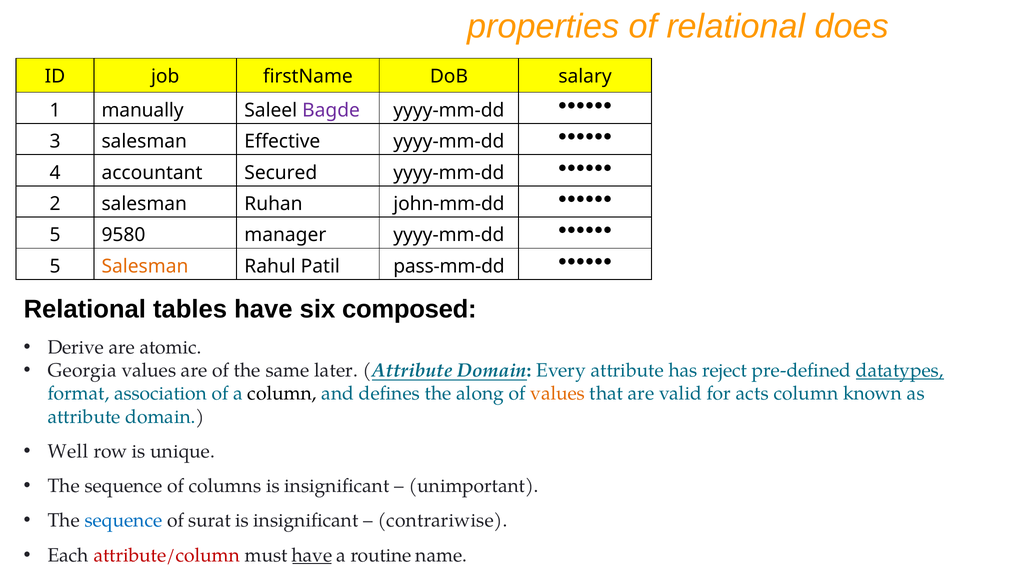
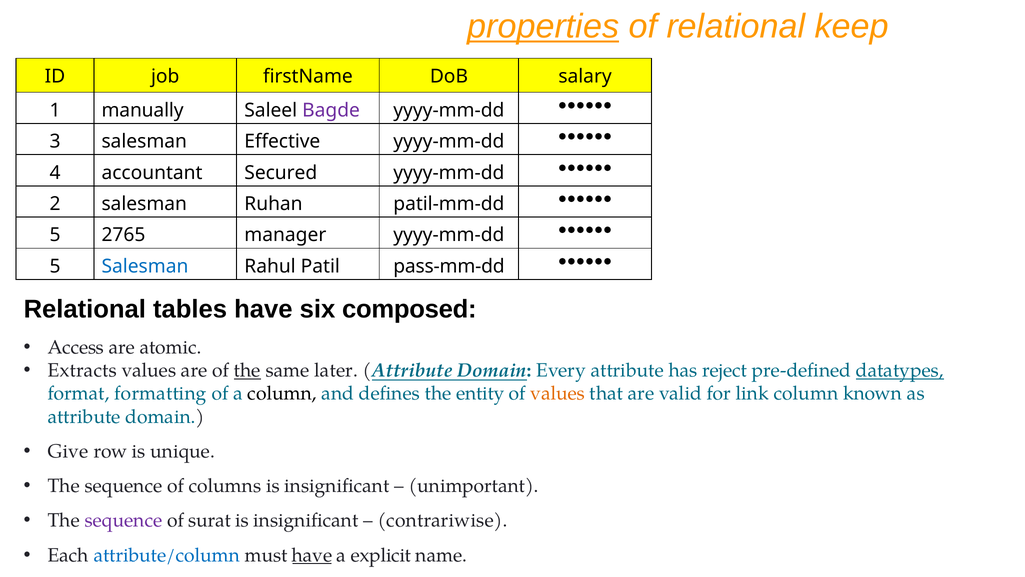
properties underline: none -> present
does: does -> keep
john-mm-dd: john-mm-dd -> patil-mm-dd
9580: 9580 -> 2765
Salesman at (145, 266) colour: orange -> blue
Derive: Derive -> Access
Georgia: Georgia -> Extracts
the at (247, 370) underline: none -> present
association: association -> formatting
along: along -> entity
acts: acts -> link
Well: Well -> Give
sequence at (123, 520) colour: blue -> purple
attribute/column colour: red -> blue
routine: routine -> explicit
